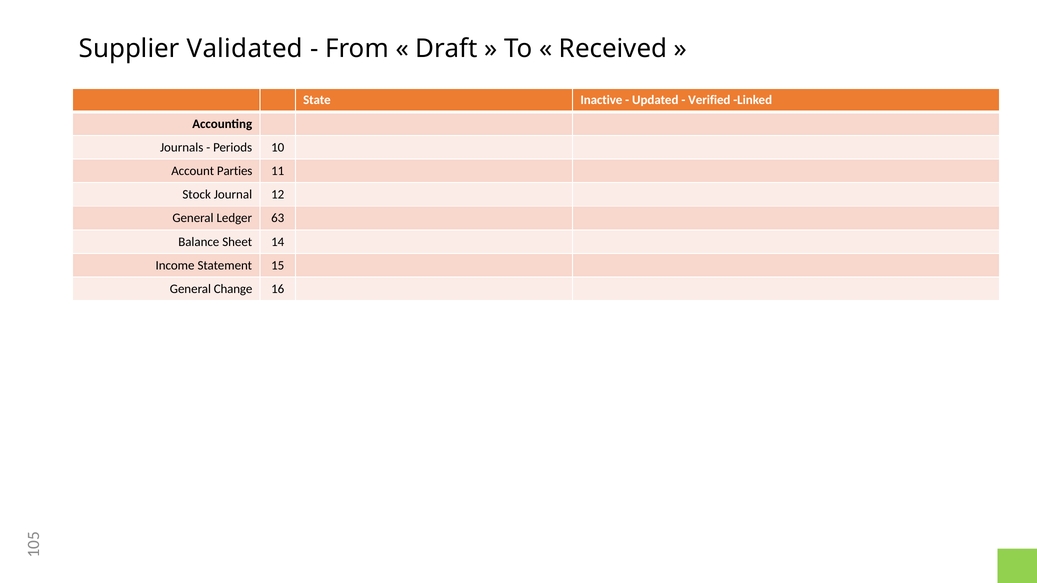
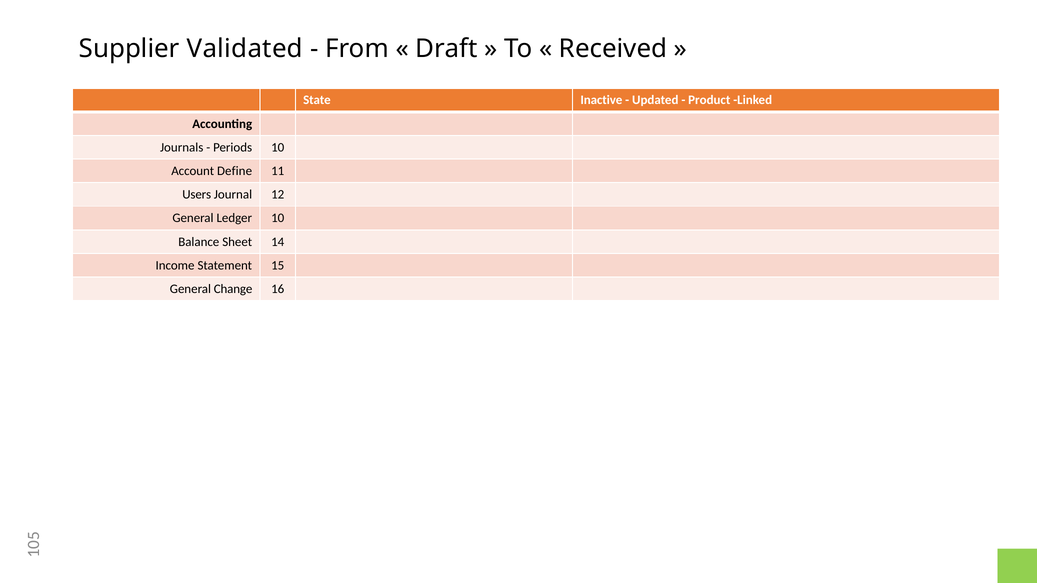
Verified: Verified -> Product
Parties: Parties -> Define
Stock: Stock -> Users
Ledger 63: 63 -> 10
